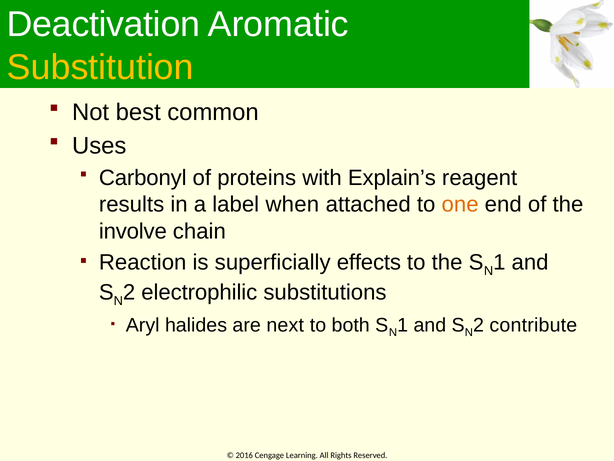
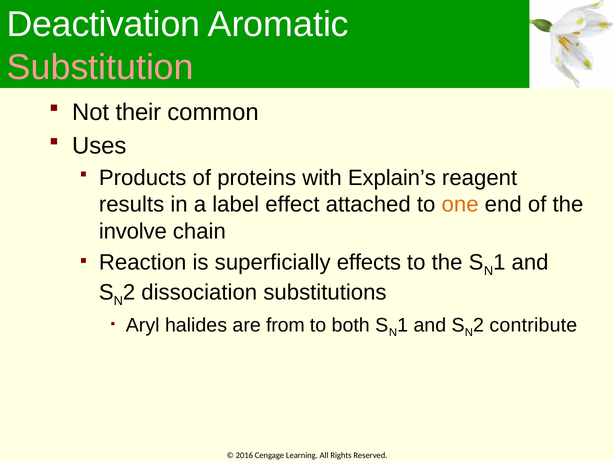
Substitution colour: yellow -> pink
best: best -> their
Carbonyl: Carbonyl -> Products
when: when -> effect
electrophilic: electrophilic -> dissociation
next: next -> from
